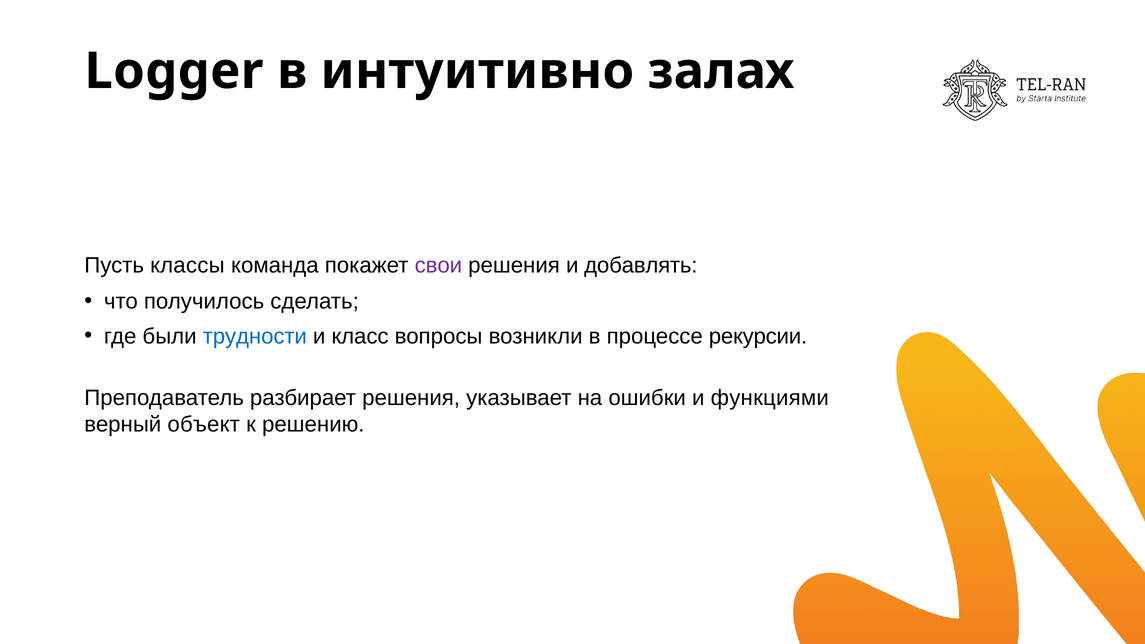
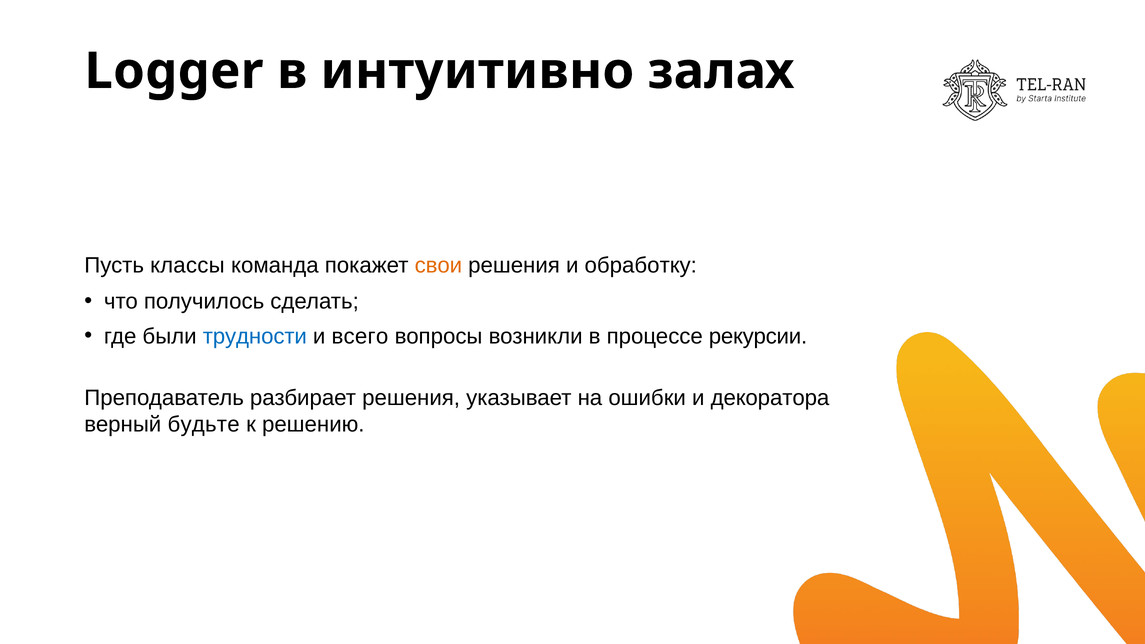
свои colour: purple -> orange
добавлять: добавлять -> обработку
класс: класс -> всего
функциями: функциями -> декоратора
объект: объект -> будьте
